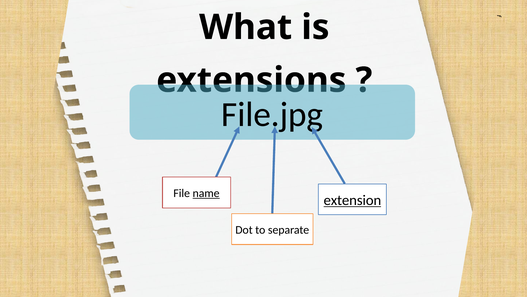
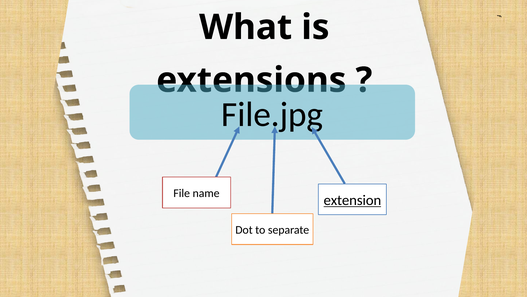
name underline: present -> none
